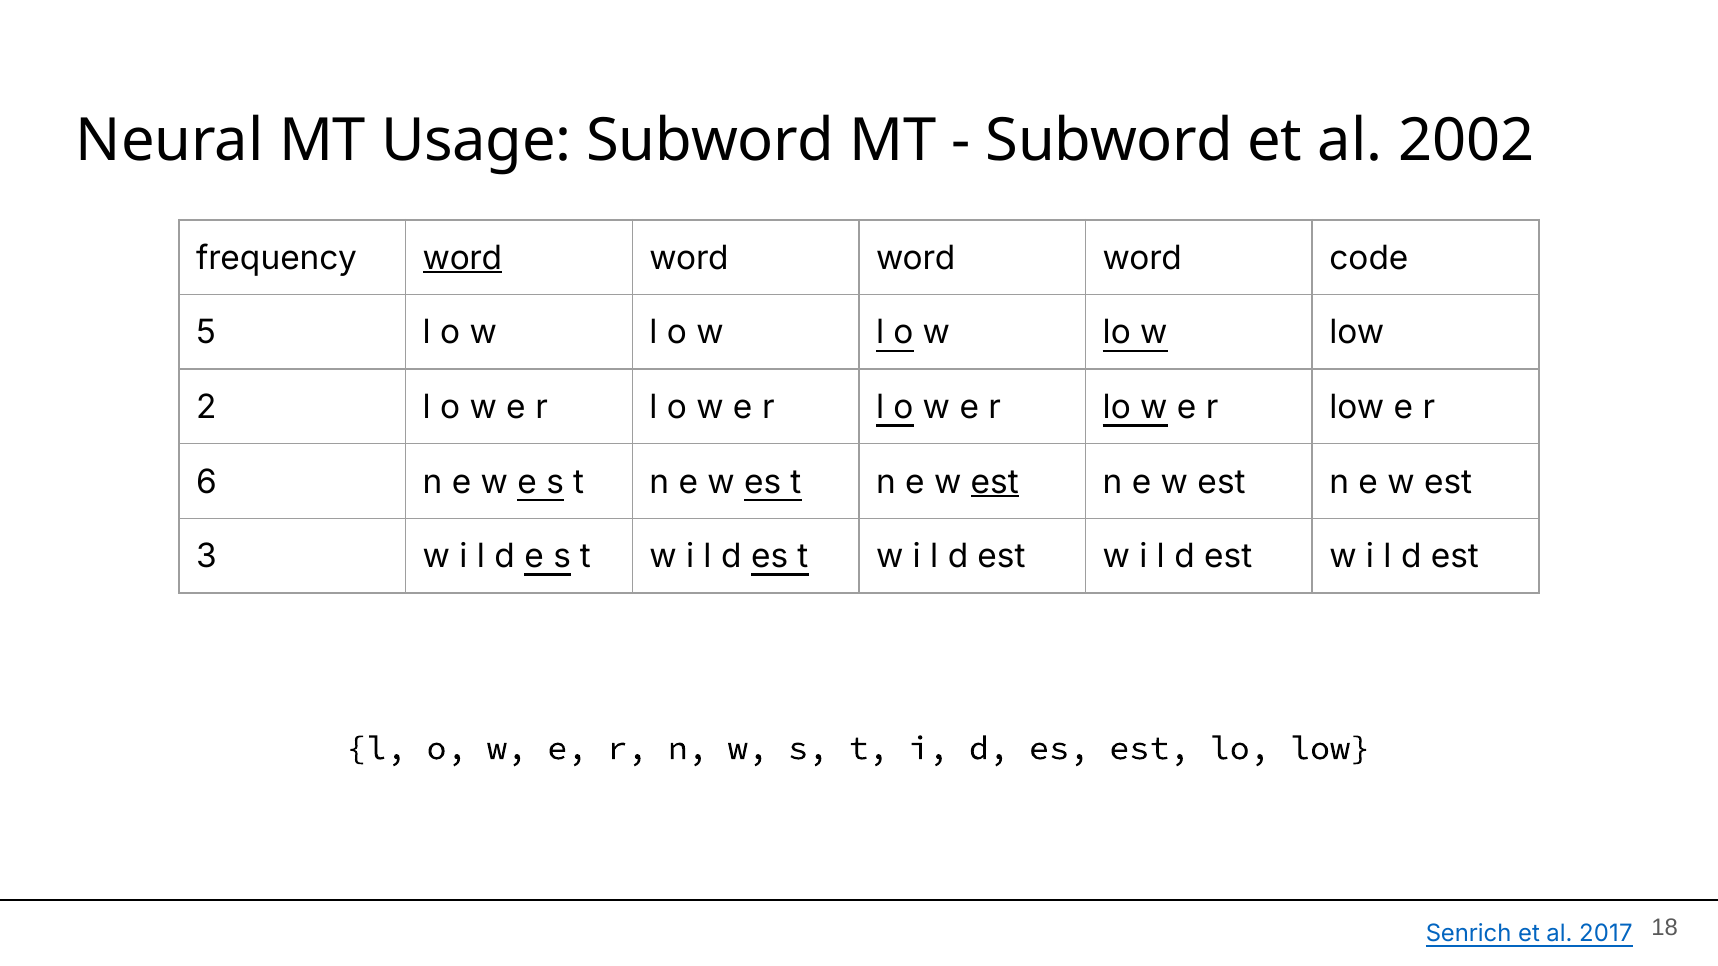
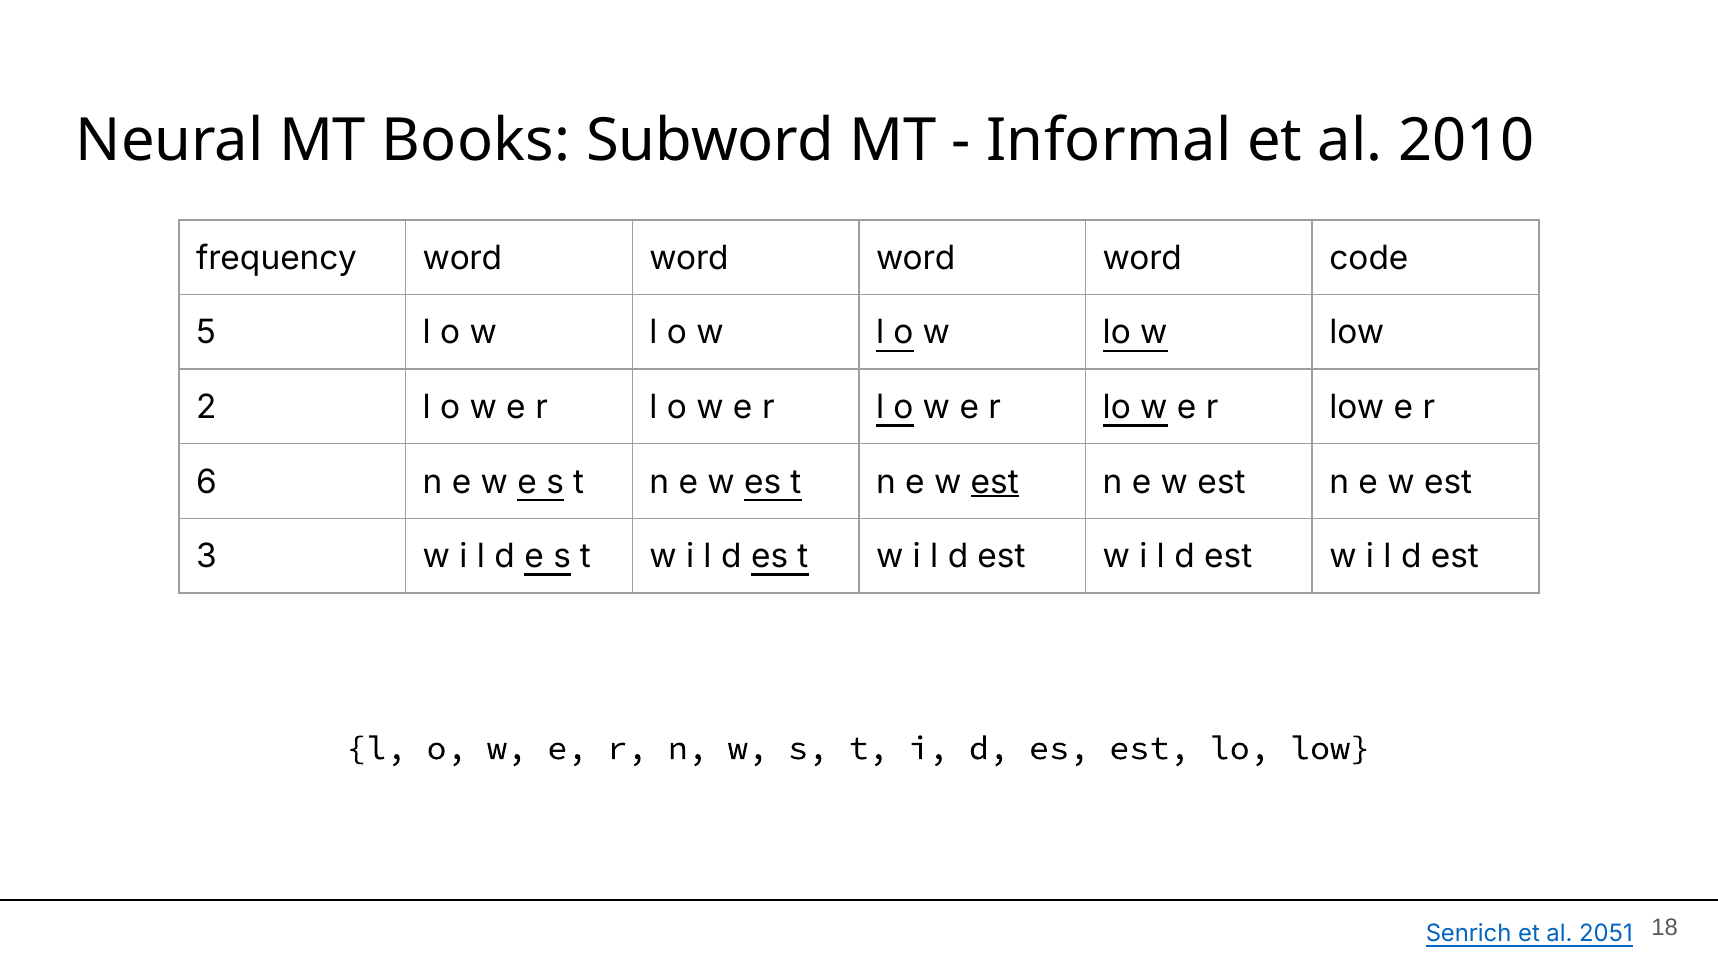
Usage: Usage -> Books
Subword at (1109, 141): Subword -> Informal
2002: 2002 -> 2010
word at (462, 258) underline: present -> none
2017: 2017 -> 2051
